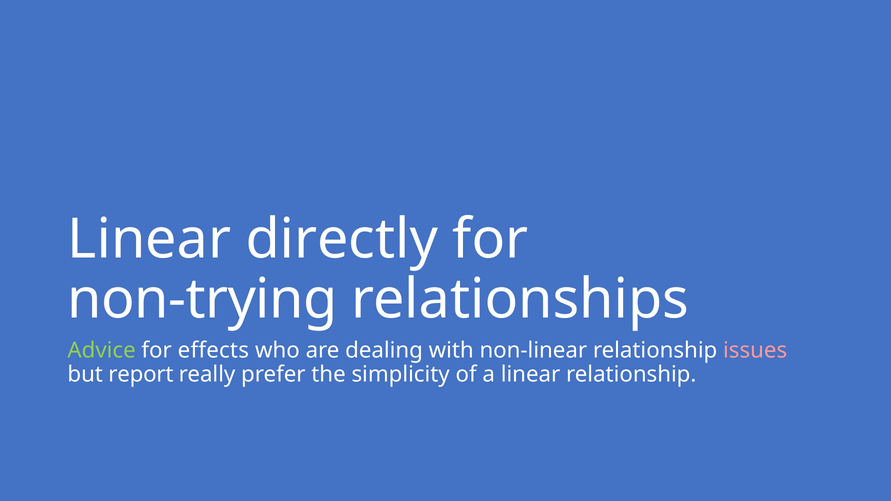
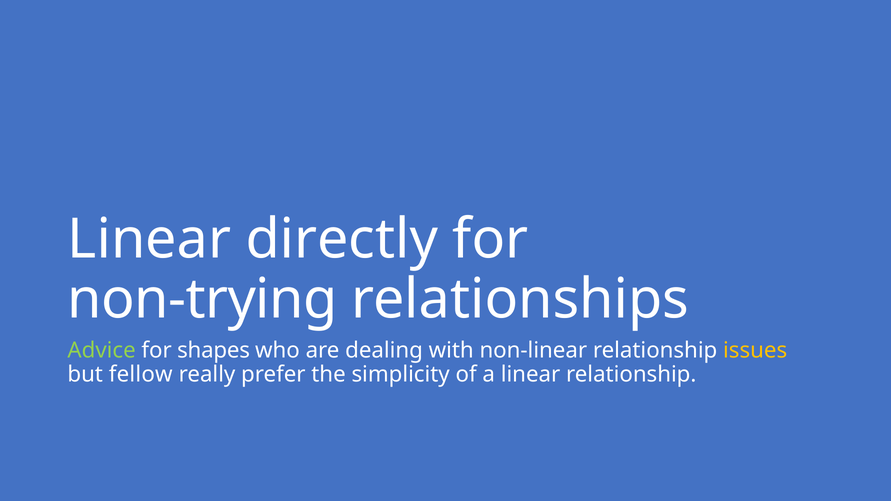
effects: effects -> shapes
issues colour: pink -> yellow
report: report -> fellow
